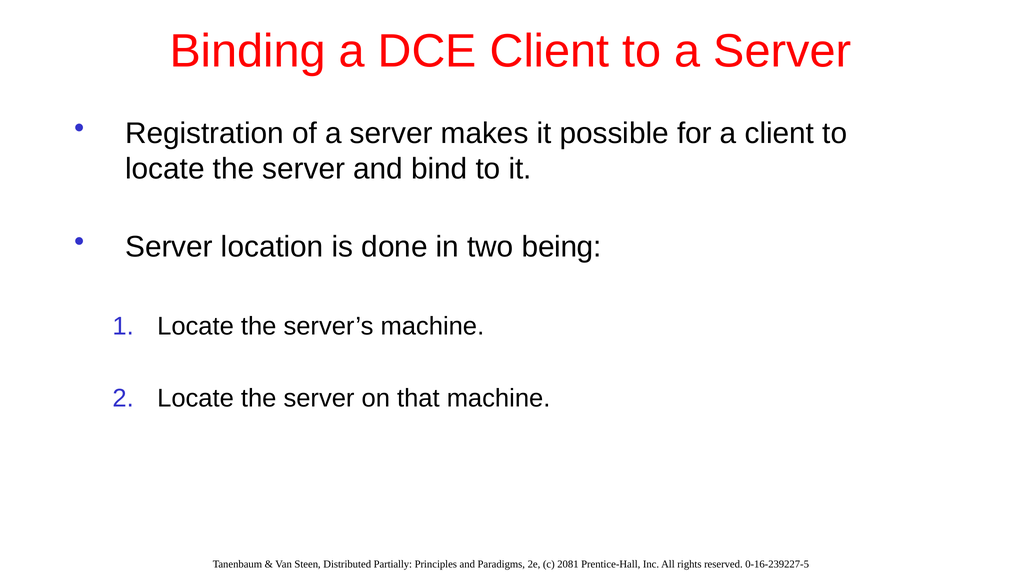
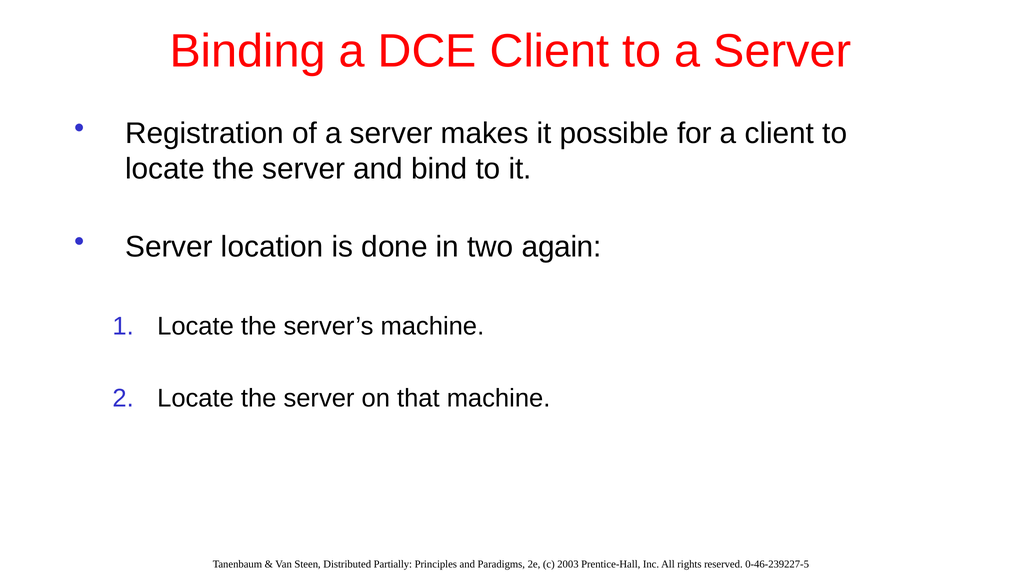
being: being -> again
2081: 2081 -> 2003
0-16-239227-5: 0-16-239227-5 -> 0-46-239227-5
